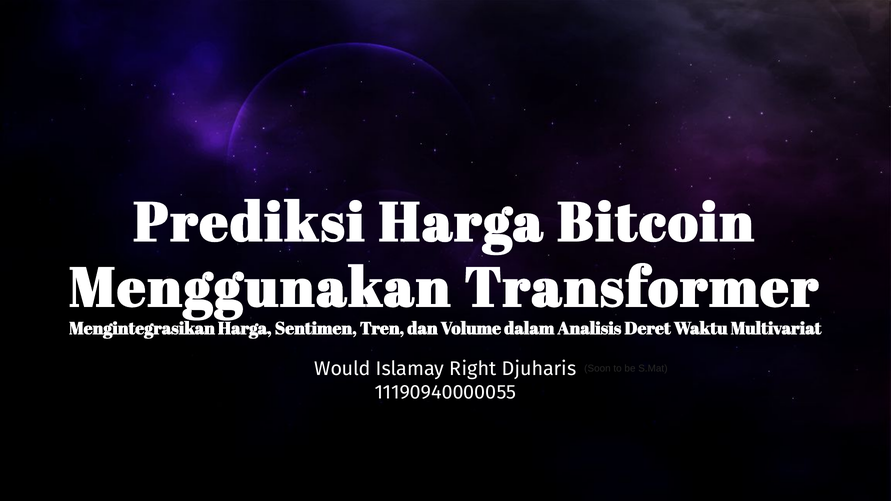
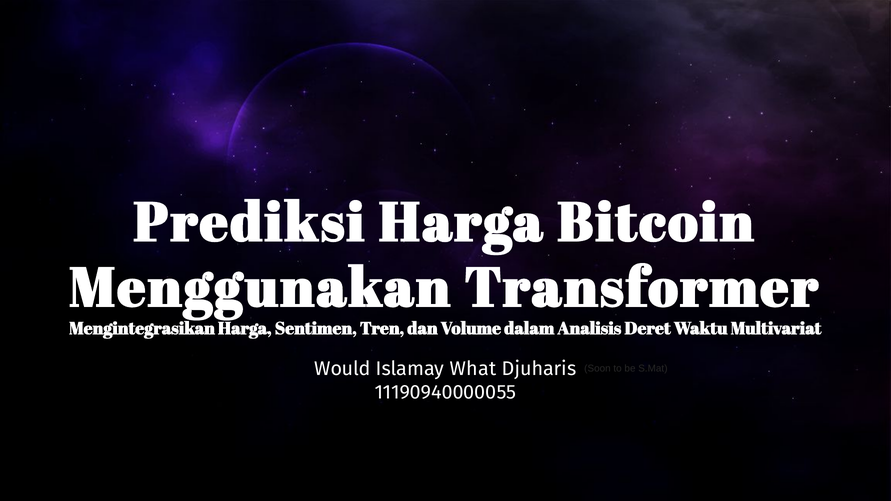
Right: Right -> What
